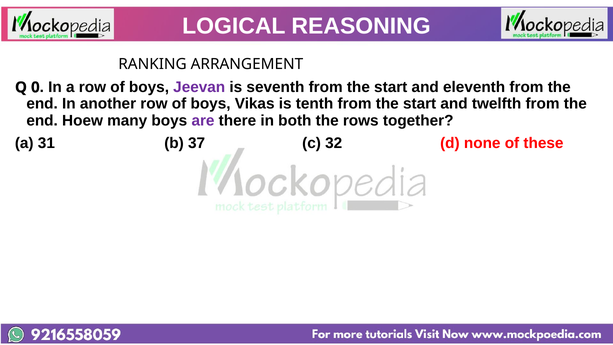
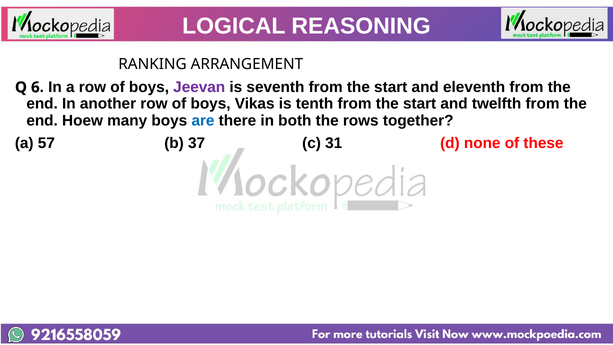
0: 0 -> 6
are colour: purple -> blue
31: 31 -> 57
32: 32 -> 31
